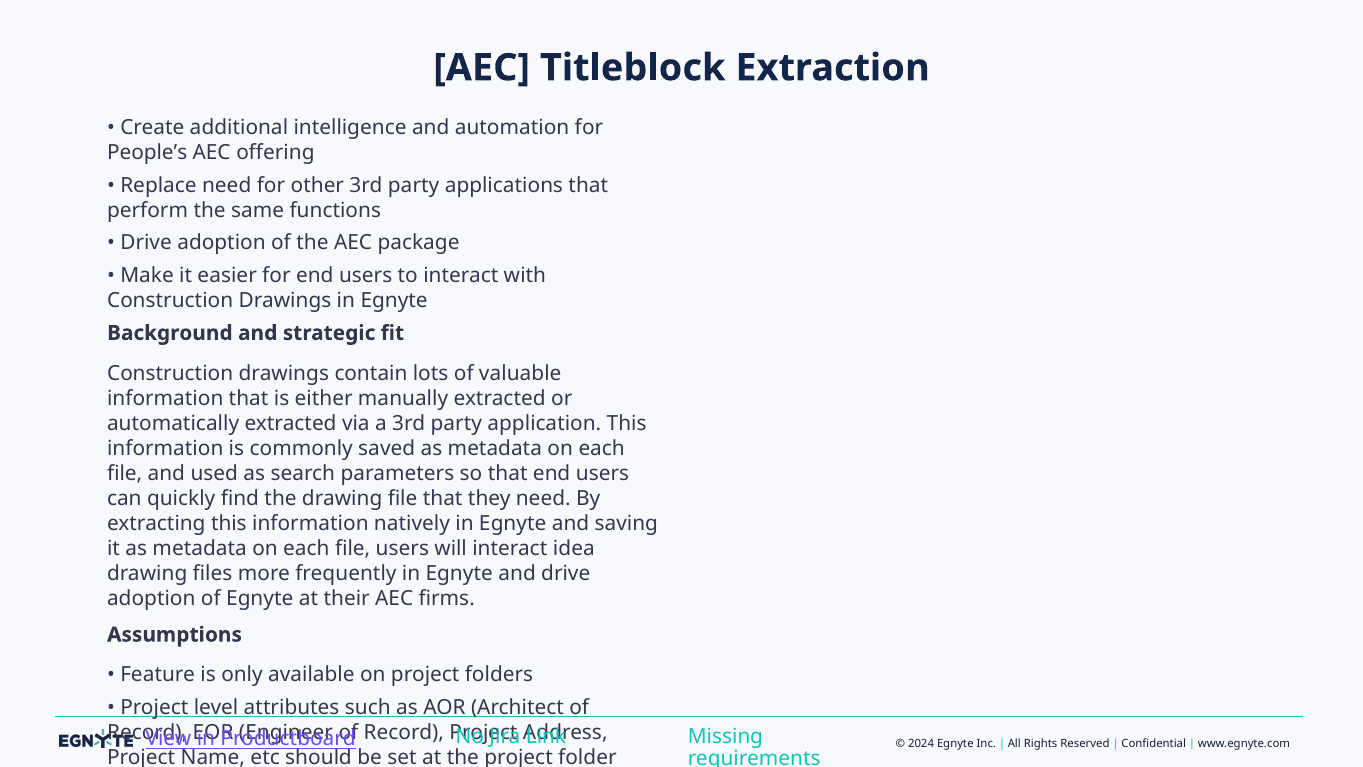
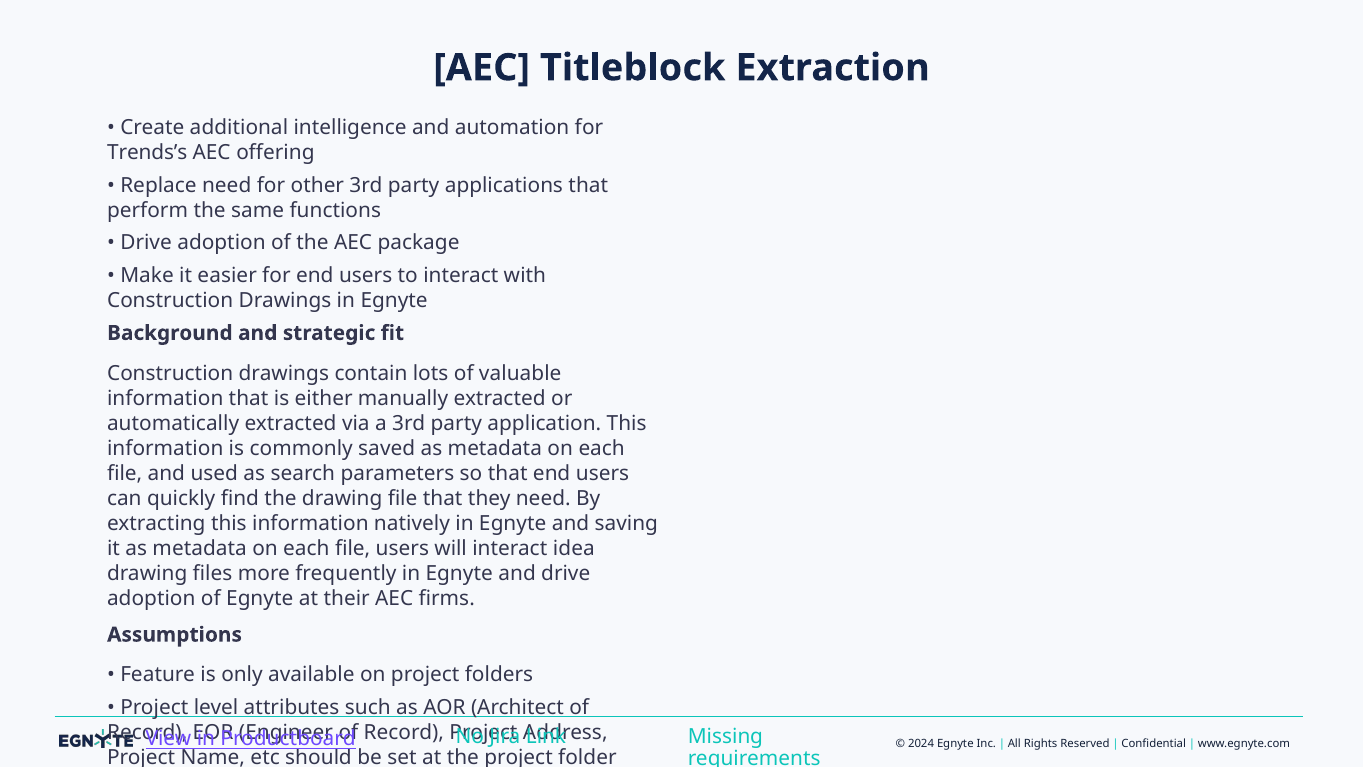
People’s: People’s -> Trends’s
